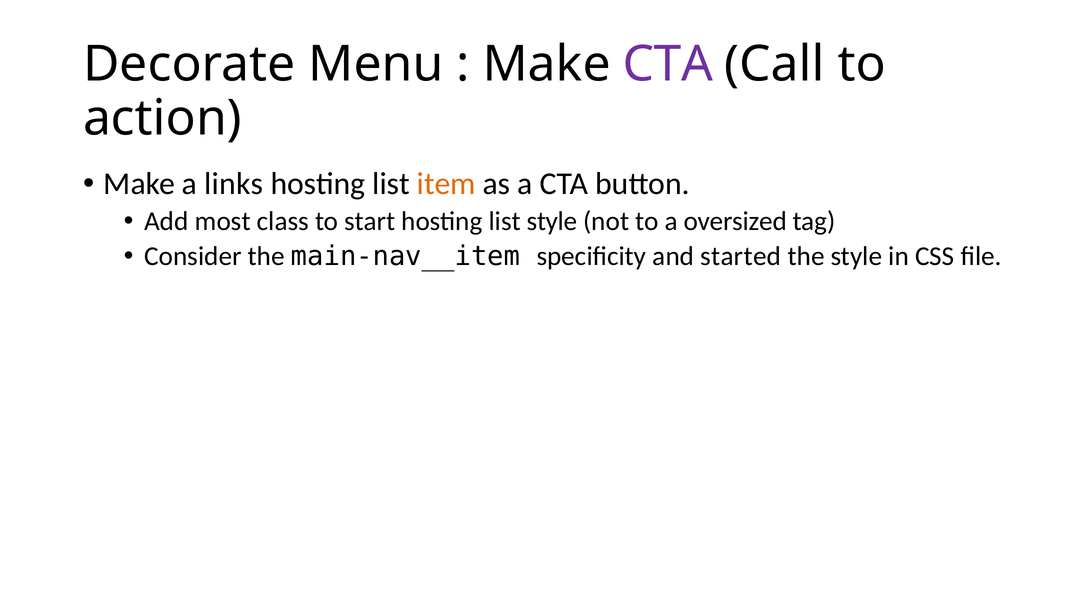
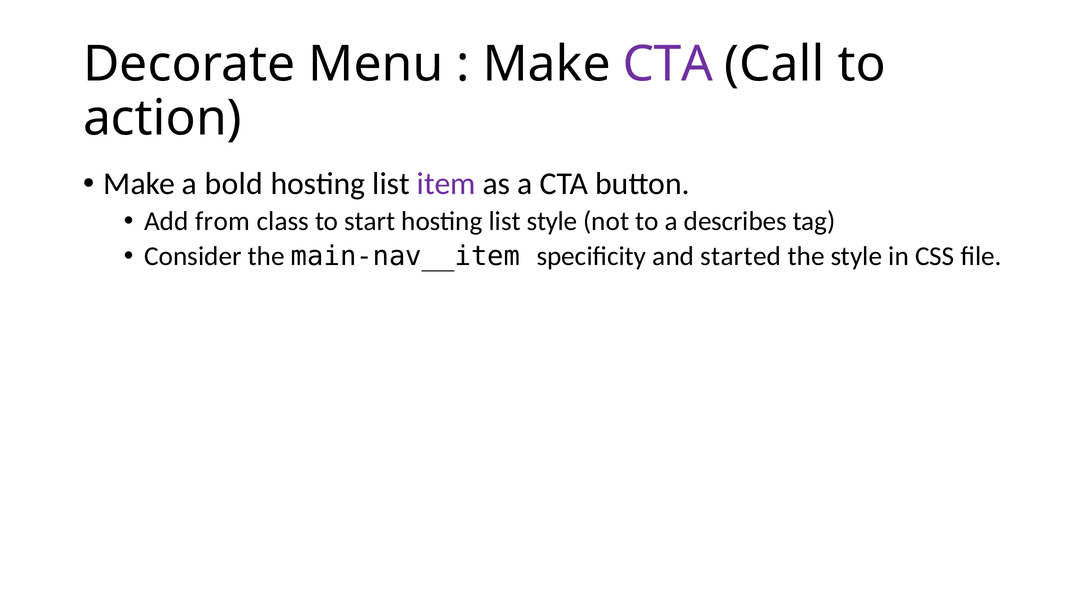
links: links -> bold
item colour: orange -> purple
most: most -> from
oversized: oversized -> describes
